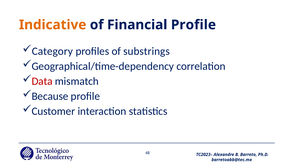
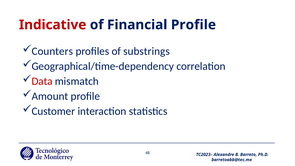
Indicative colour: orange -> red
Category: Category -> Counters
Because: Because -> Amount
